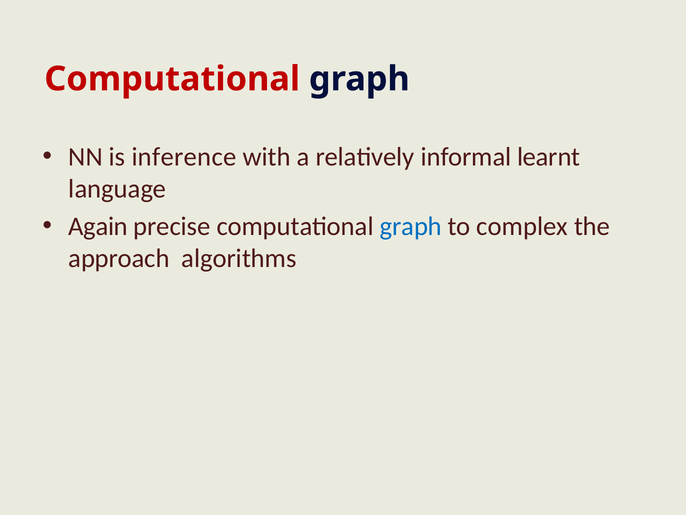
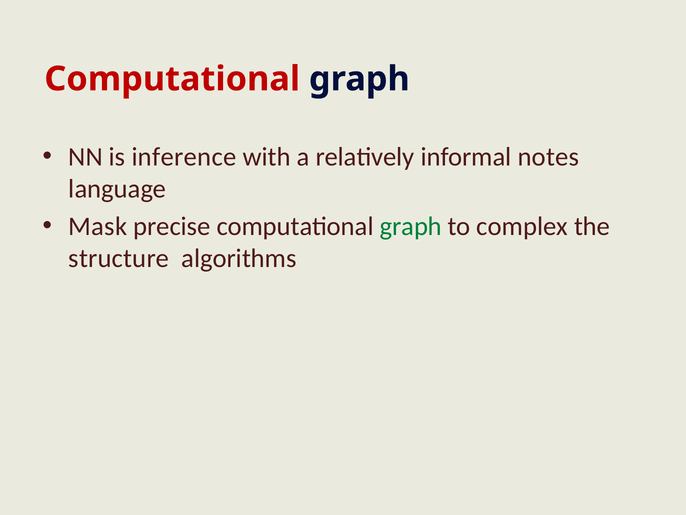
learnt: learnt -> notes
Again: Again -> Mask
graph at (411, 226) colour: blue -> green
approach: approach -> structure
